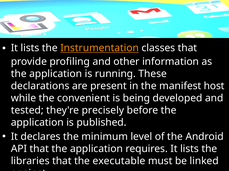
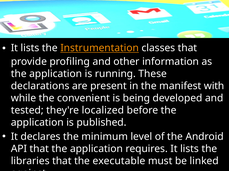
host: host -> with
precisely: precisely -> localized
